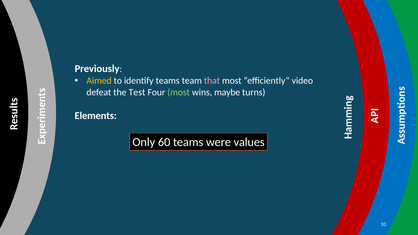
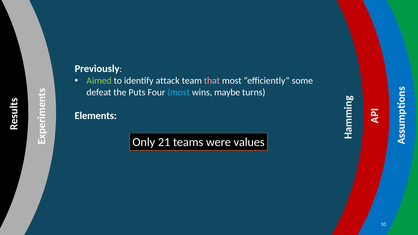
Aimed colour: yellow -> light green
identify teams: teams -> attack
video: video -> some
Test: Test -> Puts
most at (179, 92) colour: light green -> light blue
60: 60 -> 21
